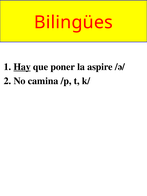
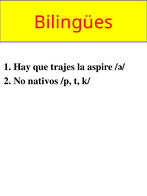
Hay underline: present -> none
poner: poner -> trajes
camina: camina -> nativos
